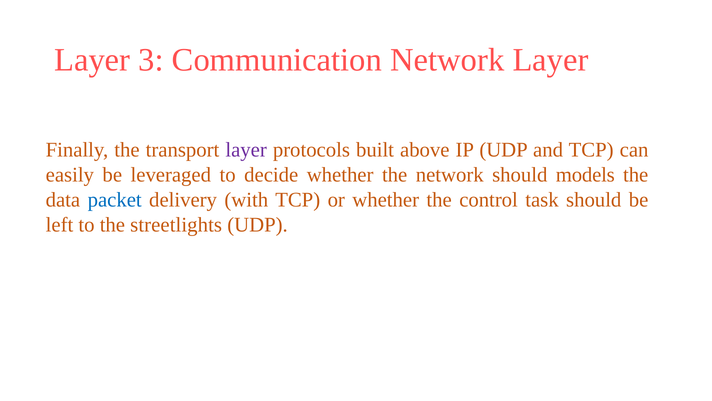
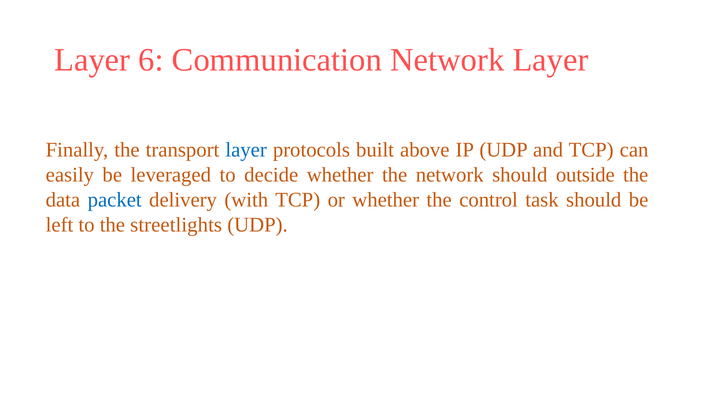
3: 3 -> 6
layer at (246, 150) colour: purple -> blue
models: models -> outside
